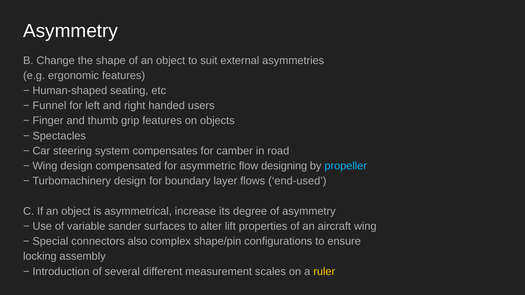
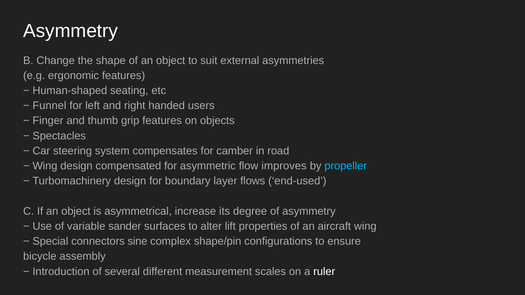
designing: designing -> improves
also: also -> sine
locking: locking -> bicycle
ruler colour: yellow -> white
